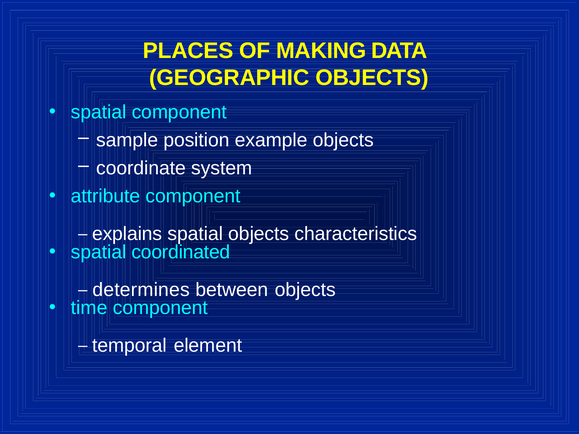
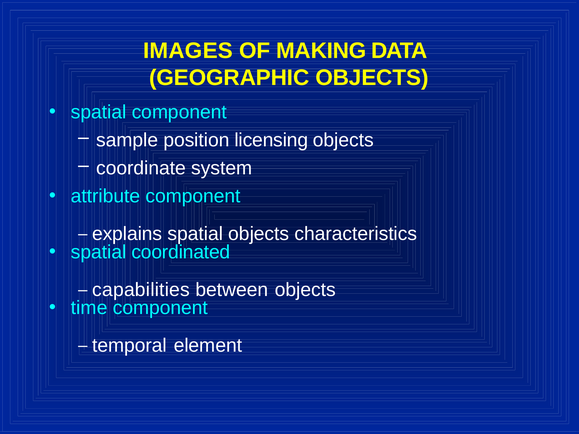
PLACES: PLACES -> IMAGES
example: example -> licensing
determines: determines -> capabilities
